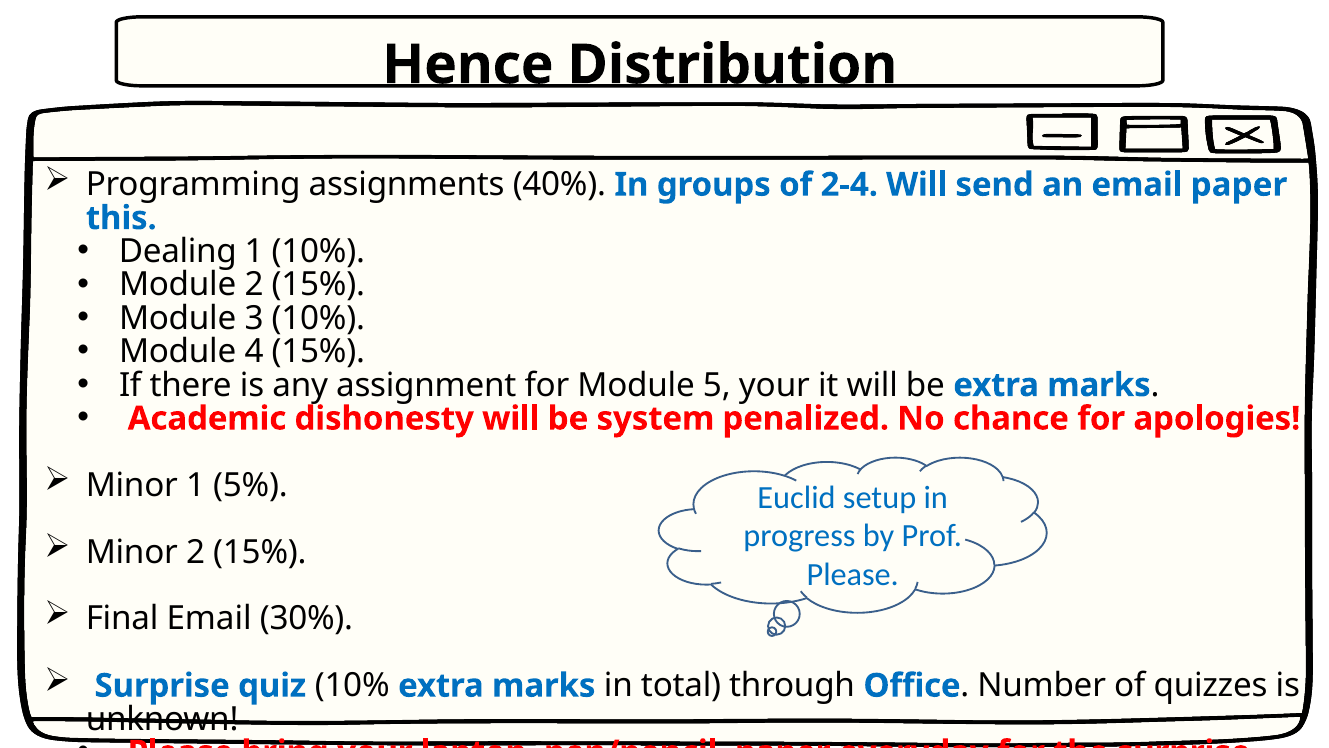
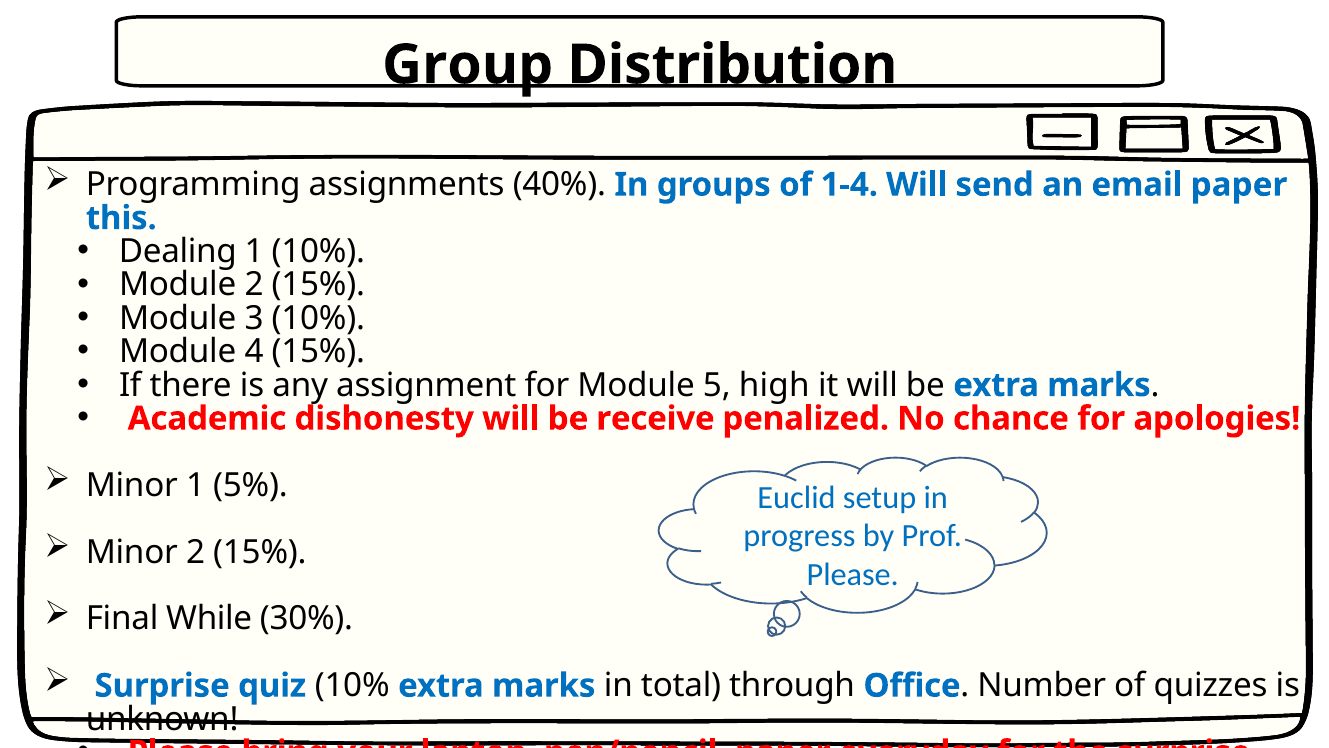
Hence: Hence -> Group
2-4: 2-4 -> 1-4
5 your: your -> high
system: system -> receive
Final Email: Email -> While
